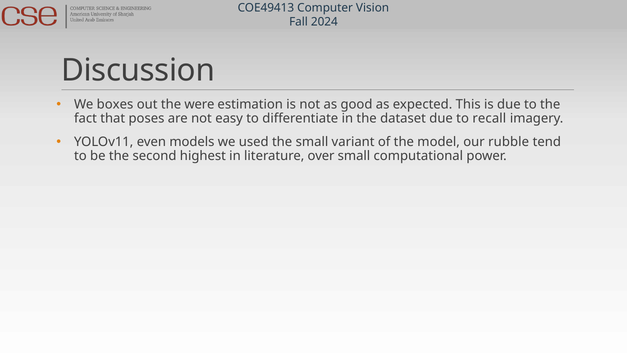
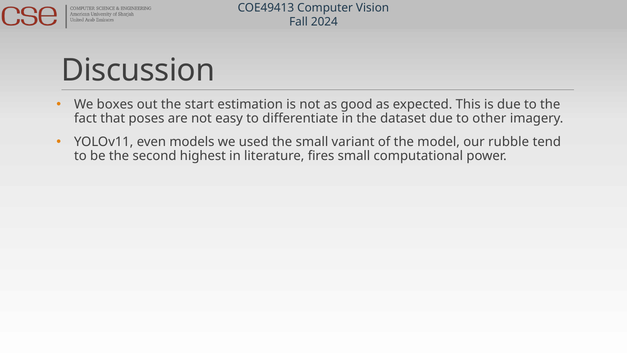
were: were -> start
recall: recall -> other
over: over -> fires
